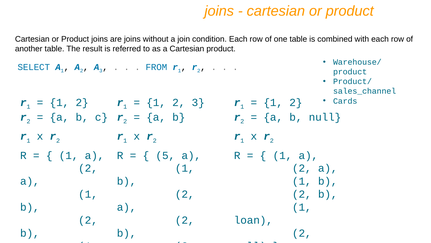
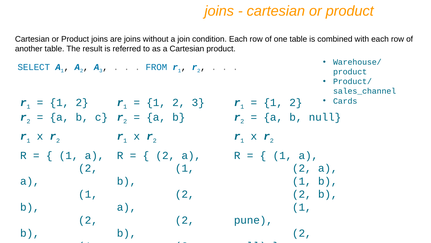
5 at (165, 155): 5 -> 2
loan: loan -> pune
